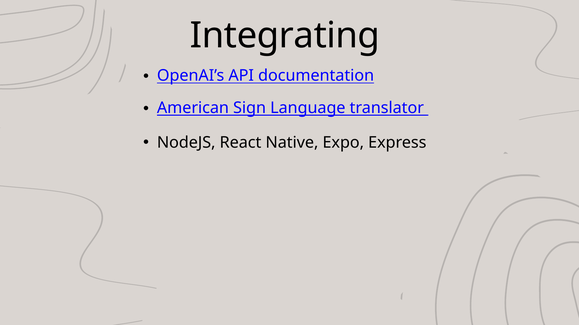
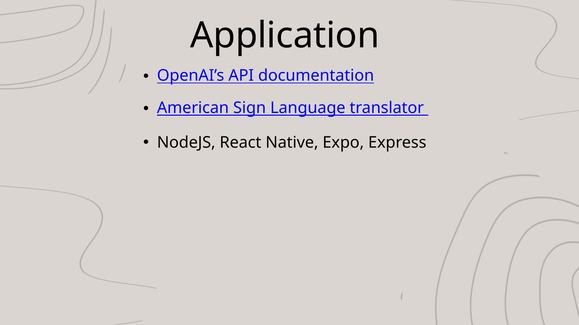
Integrating: Integrating -> Application
